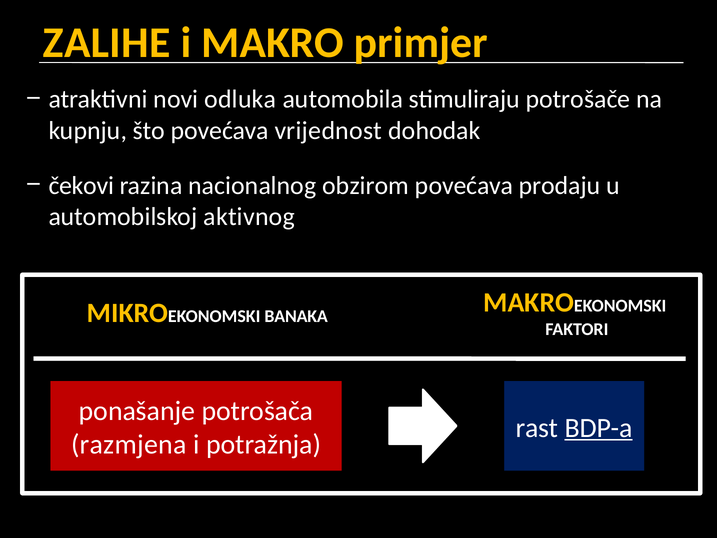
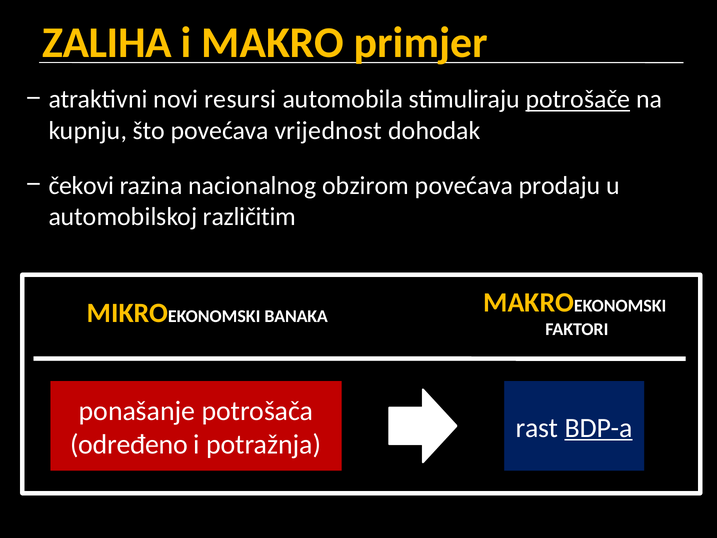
ZALIHE: ZALIHE -> ZALIHA
odluka: odluka -> resursi
potrošače underline: none -> present
aktivnog: aktivnog -> različitim
razmjena: razmjena -> određeno
